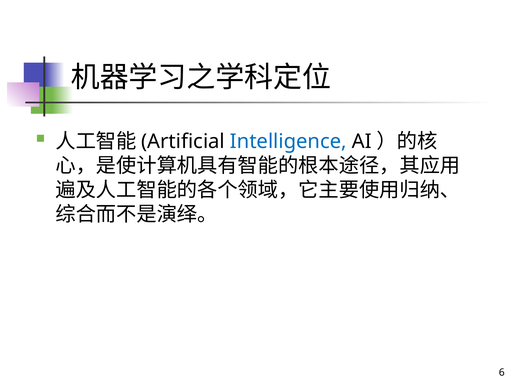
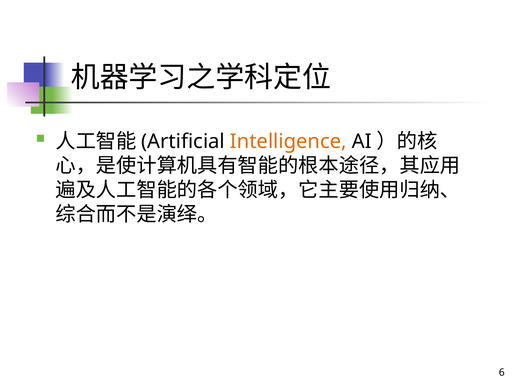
Intelligence colour: blue -> orange
